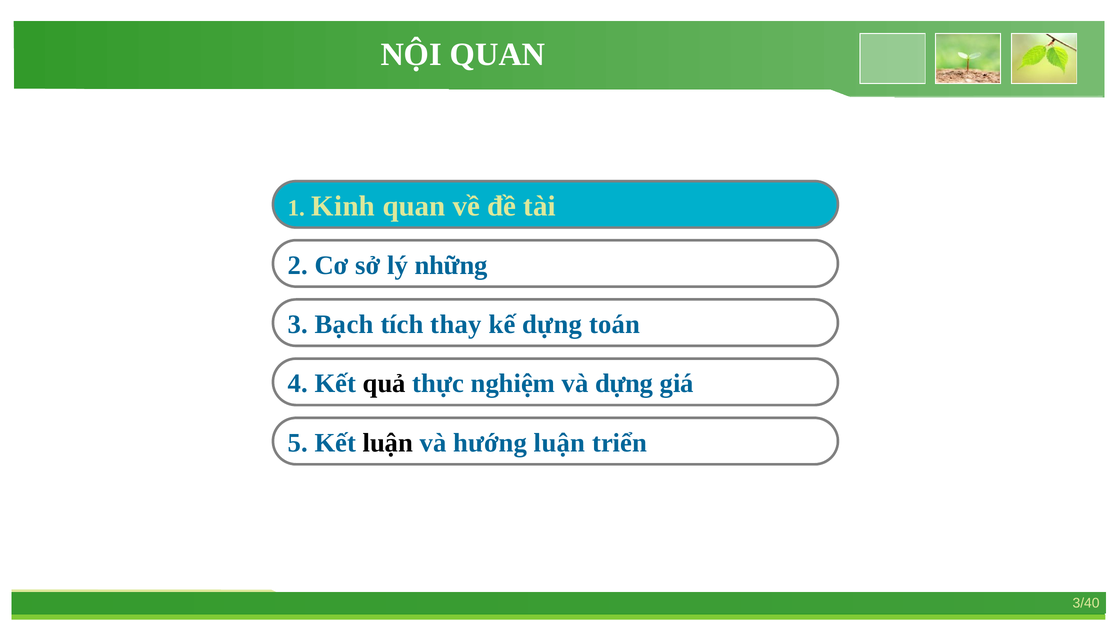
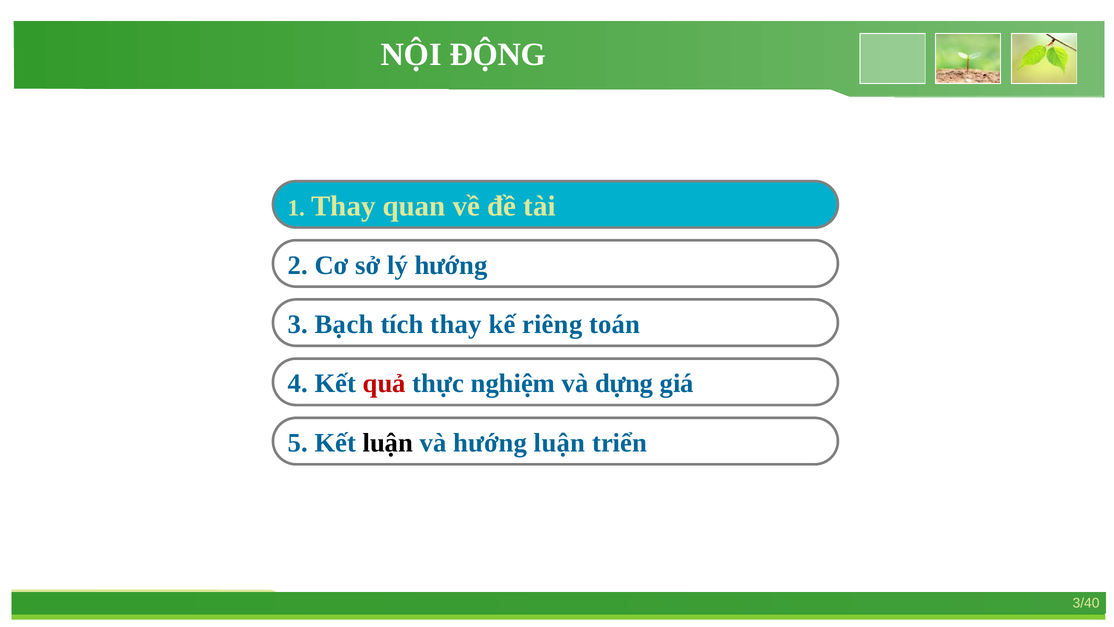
NỘI QUAN: QUAN -> ĐỘNG
1 Kinh: Kinh -> Thay
lý những: những -> hướng
kế dựng: dựng -> riêng
quả colour: black -> red
